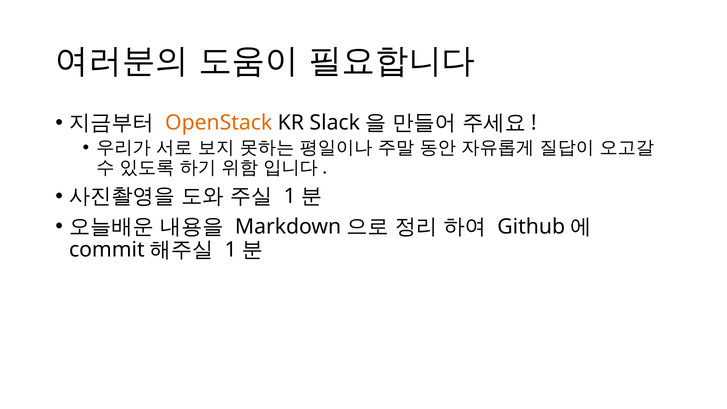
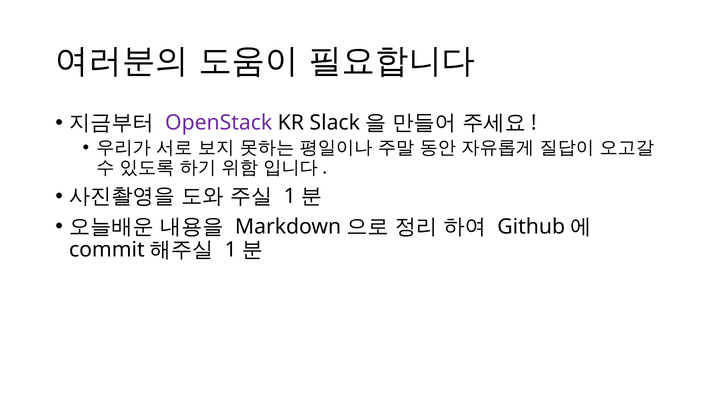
OpenStack colour: orange -> purple
